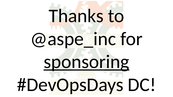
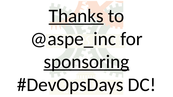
Thanks underline: none -> present
